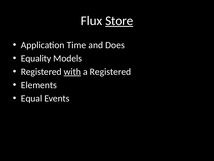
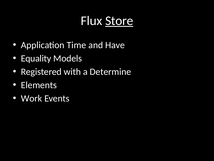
Does: Does -> Have
with underline: present -> none
a Registered: Registered -> Determine
Equal: Equal -> Work
